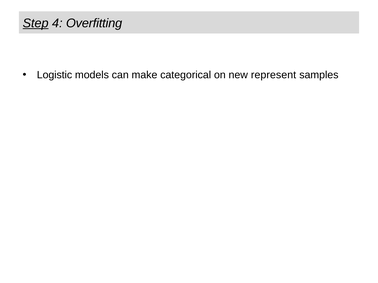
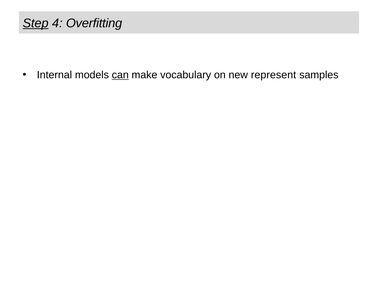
Logistic: Logistic -> Internal
can underline: none -> present
categorical: categorical -> vocabulary
